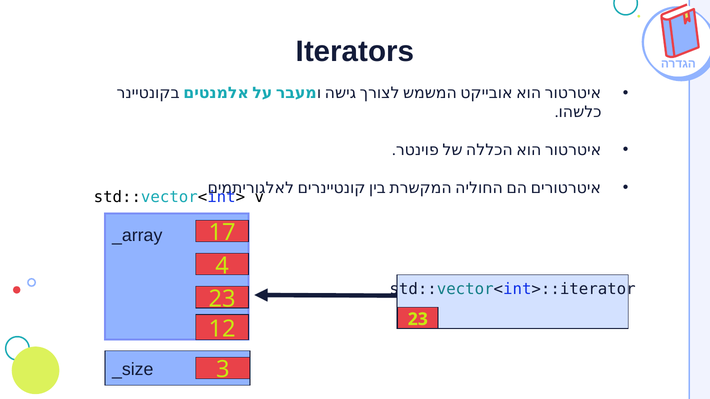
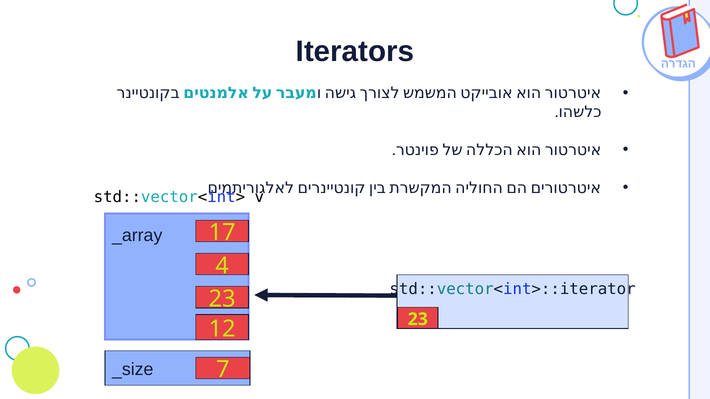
3: 3 -> 7
